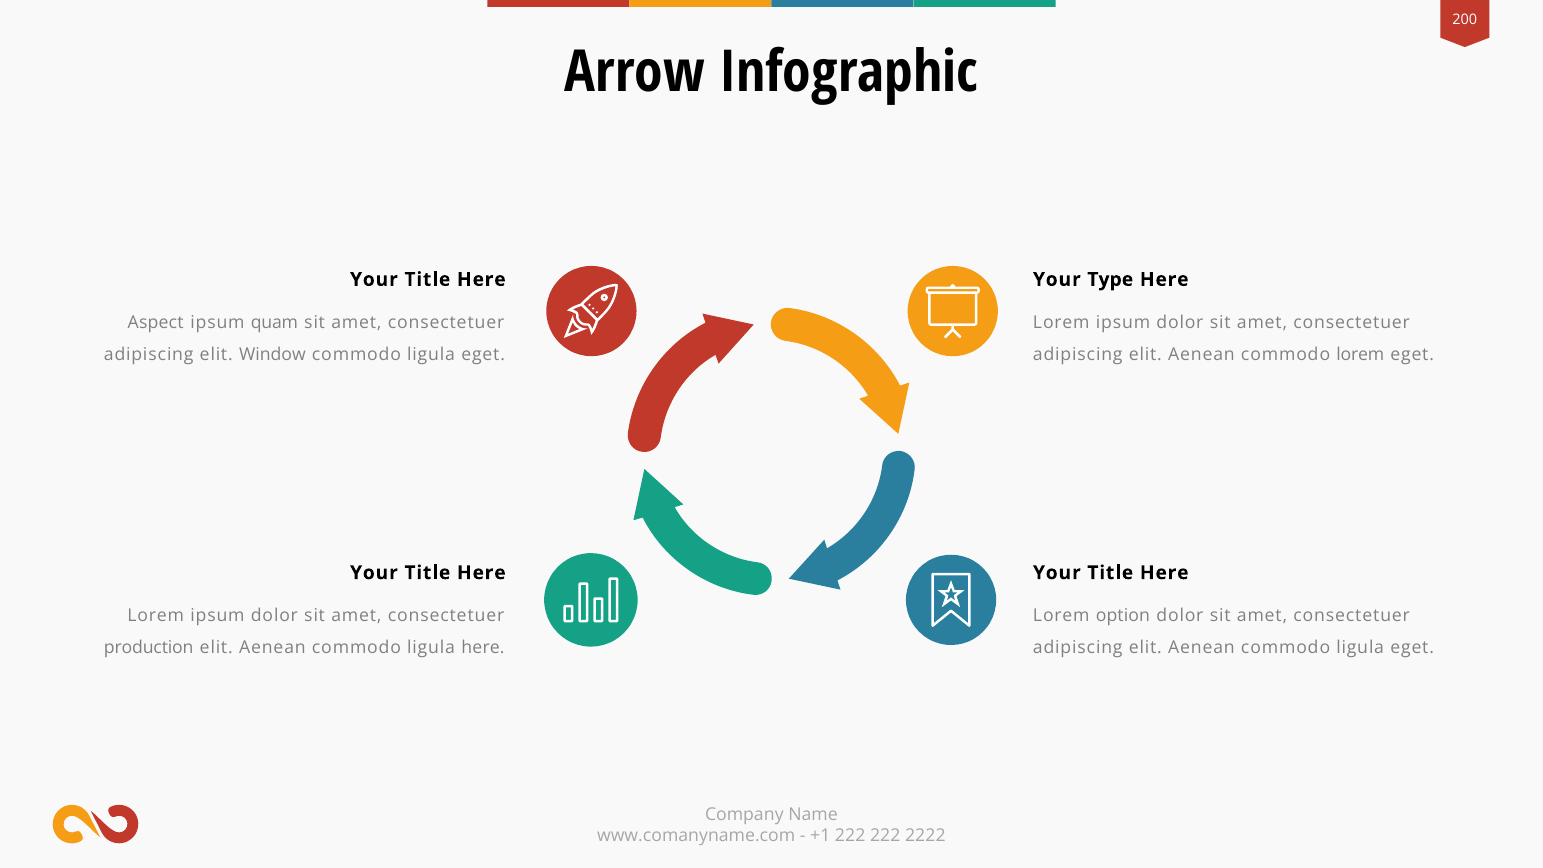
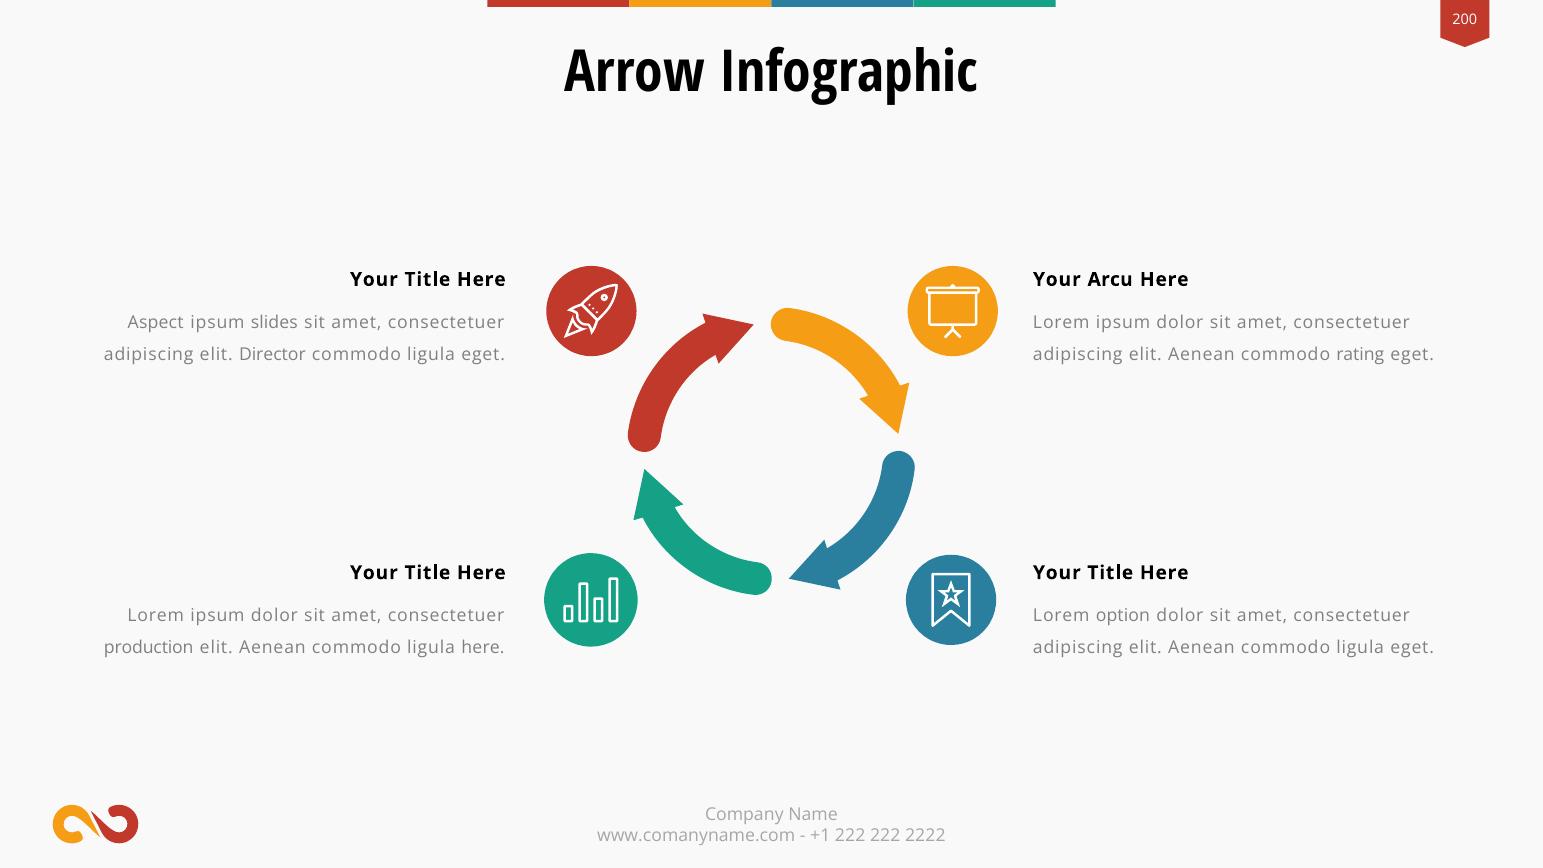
Type: Type -> Arcu
quam: quam -> slides
Window: Window -> Director
commodo lorem: lorem -> rating
